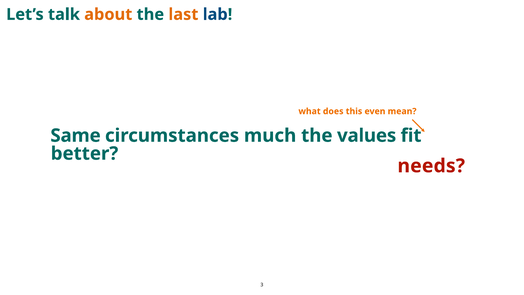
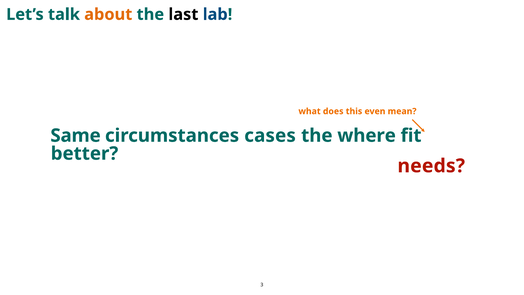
last colour: orange -> black
much: much -> cases
values: values -> where
